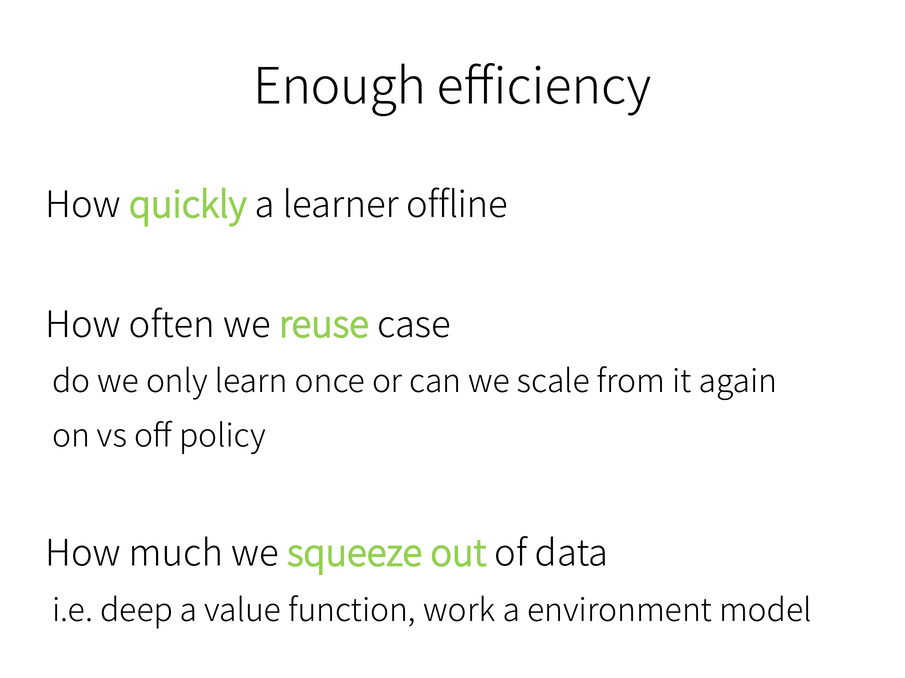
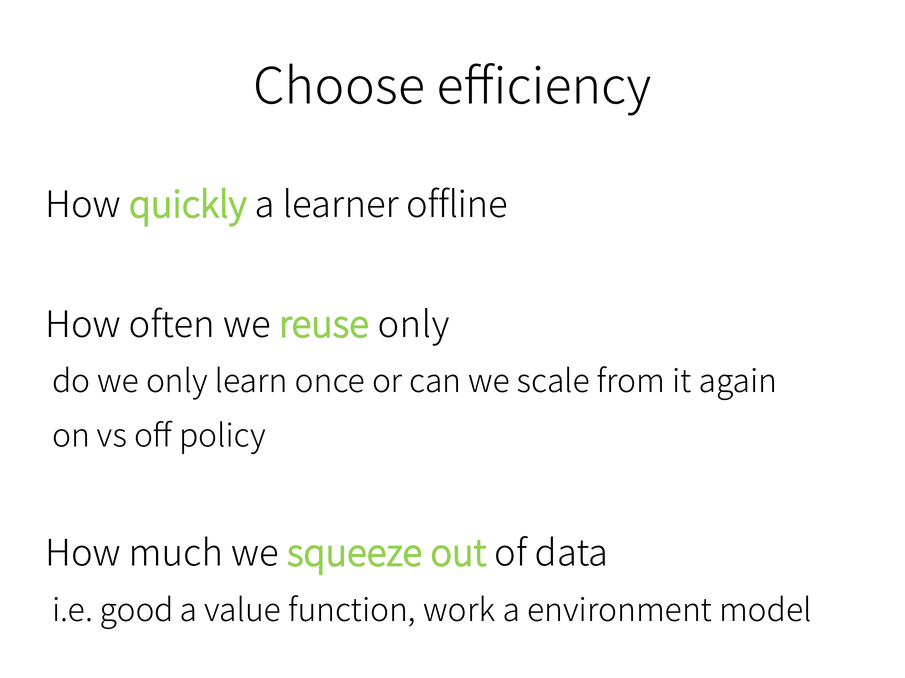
Enough: Enough -> Choose
reuse case: case -> only
deep: deep -> good
